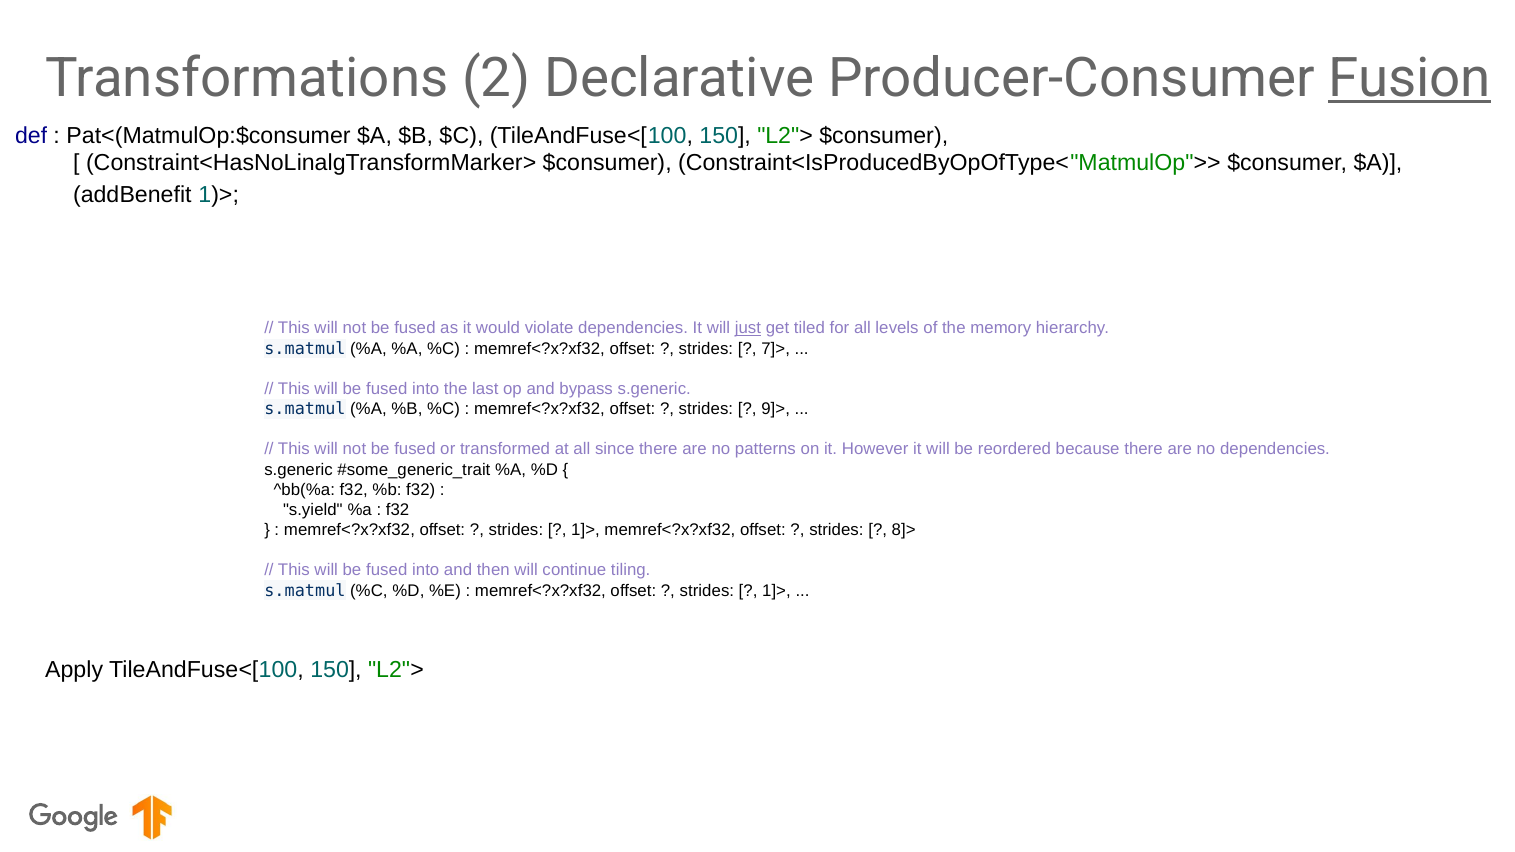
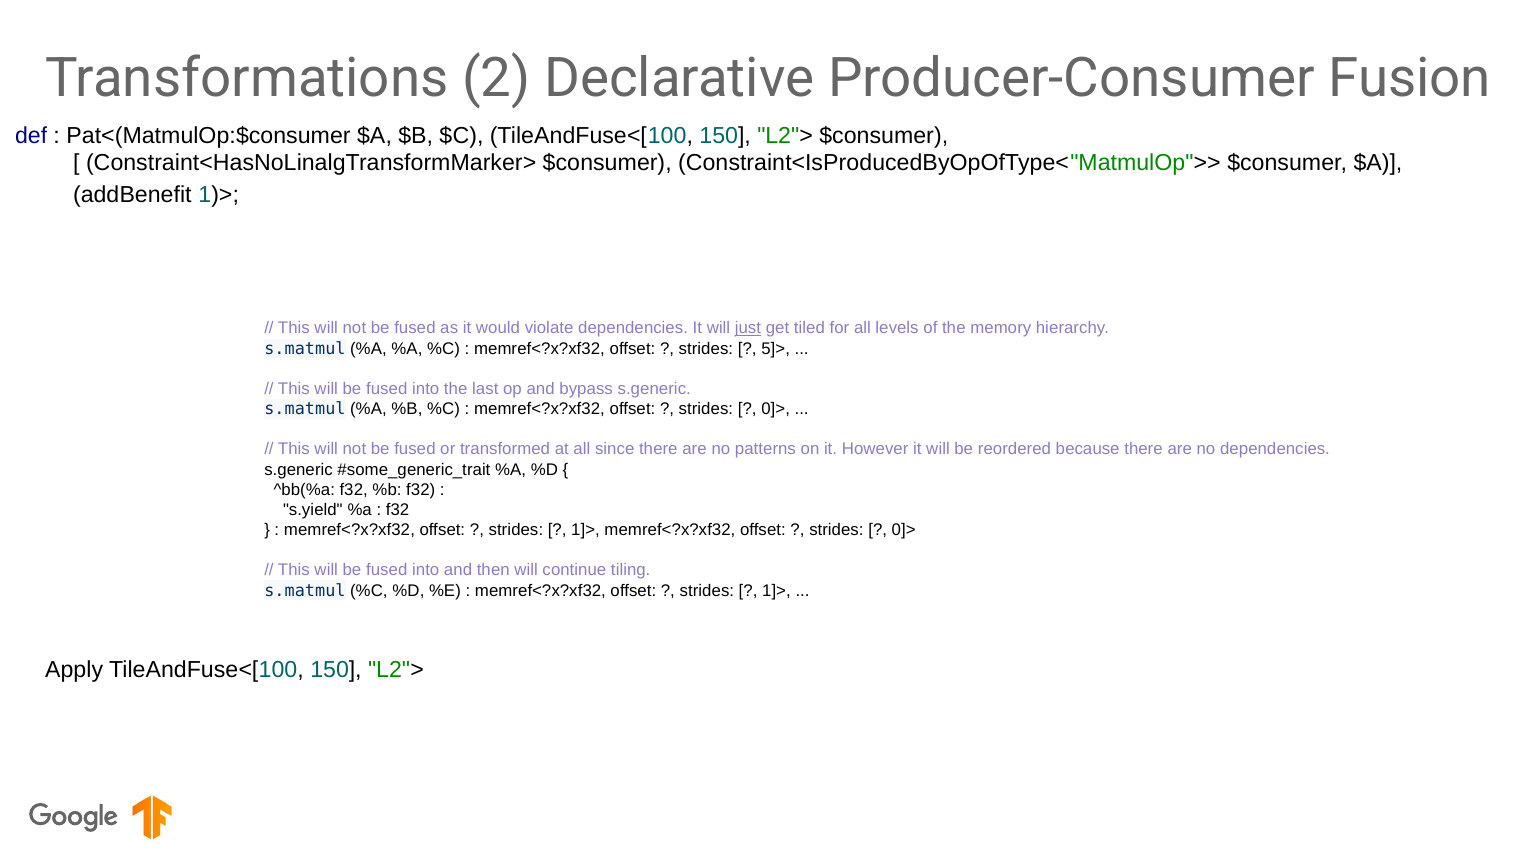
Fusion underline: present -> none
7]>: 7]> -> 5]>
9]> at (776, 409): 9]> -> 0]>
8]> at (904, 530): 8]> -> 0]>
